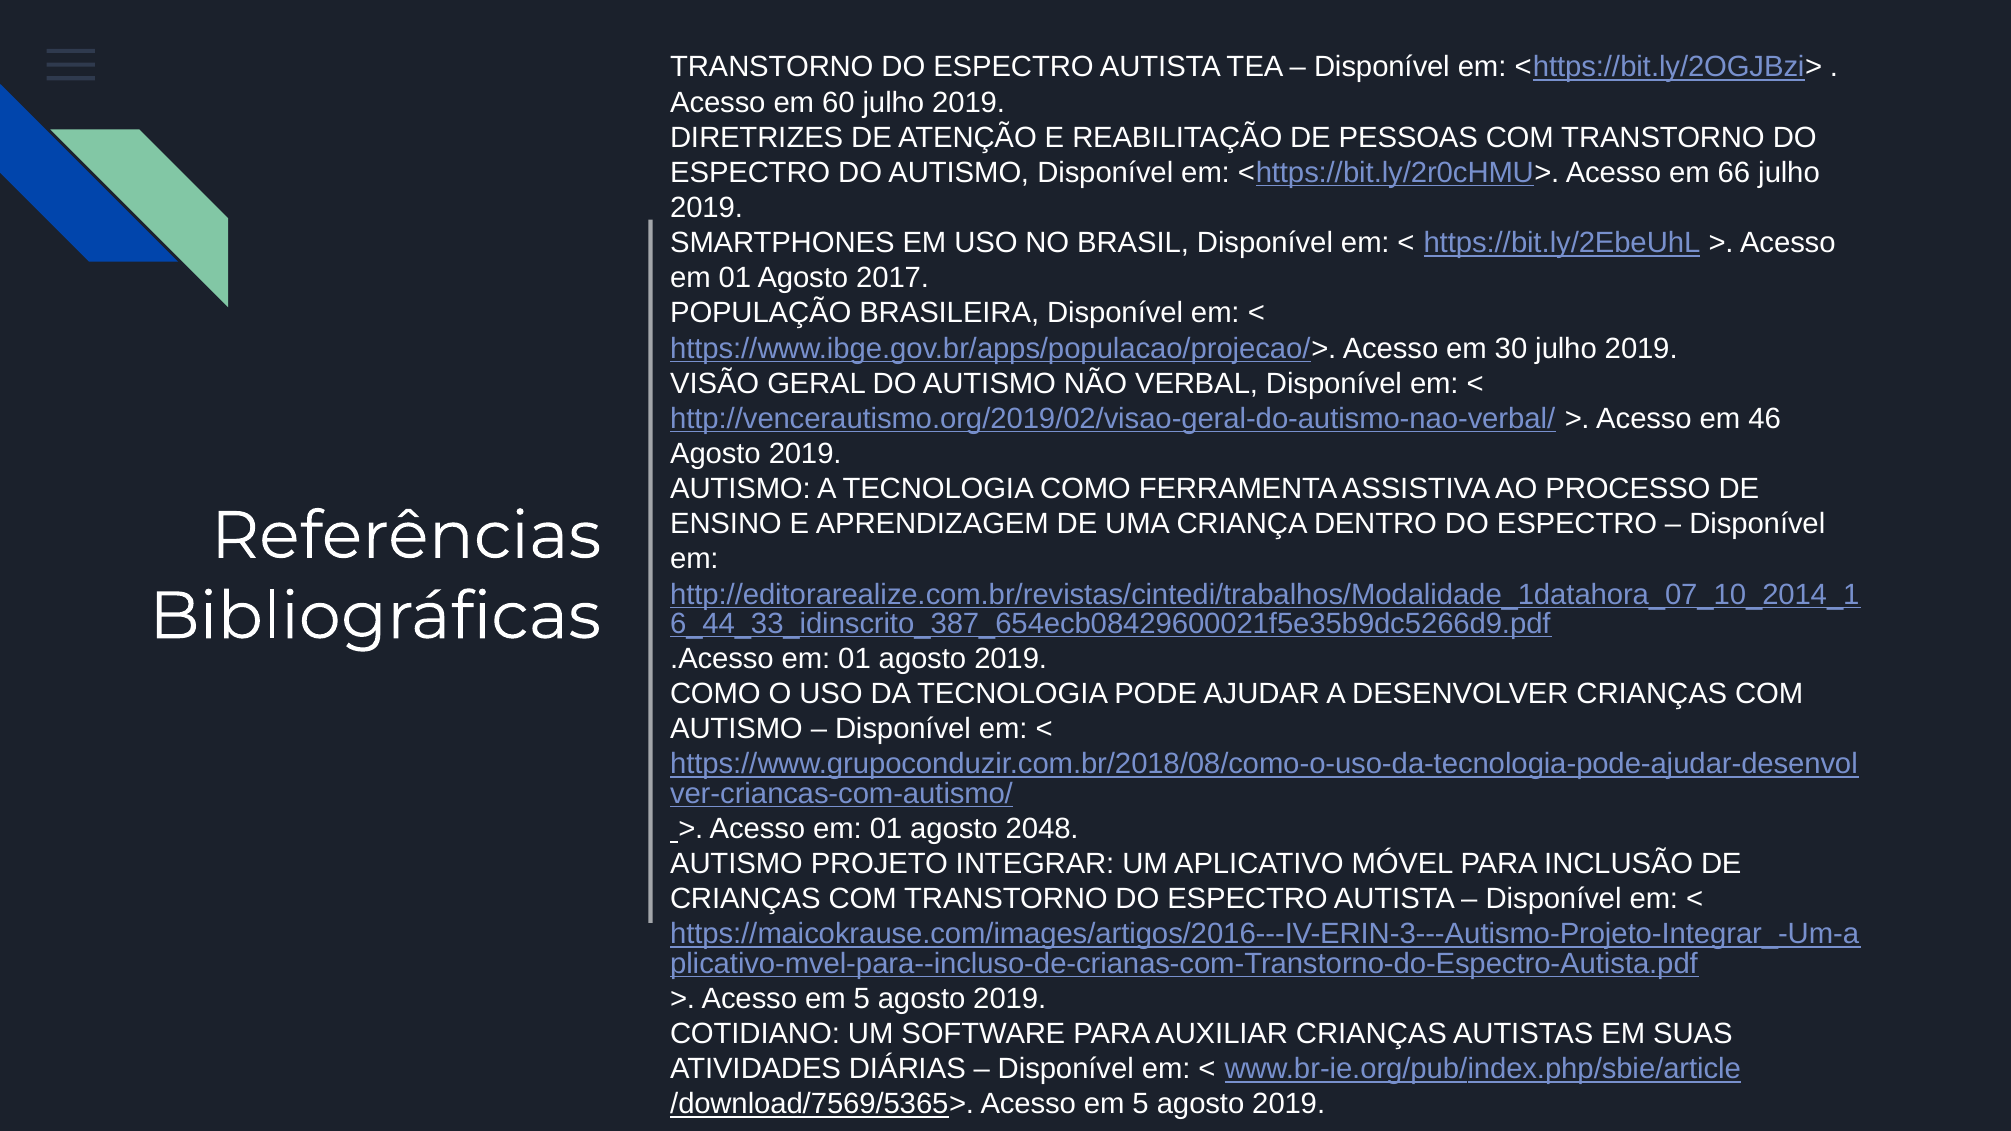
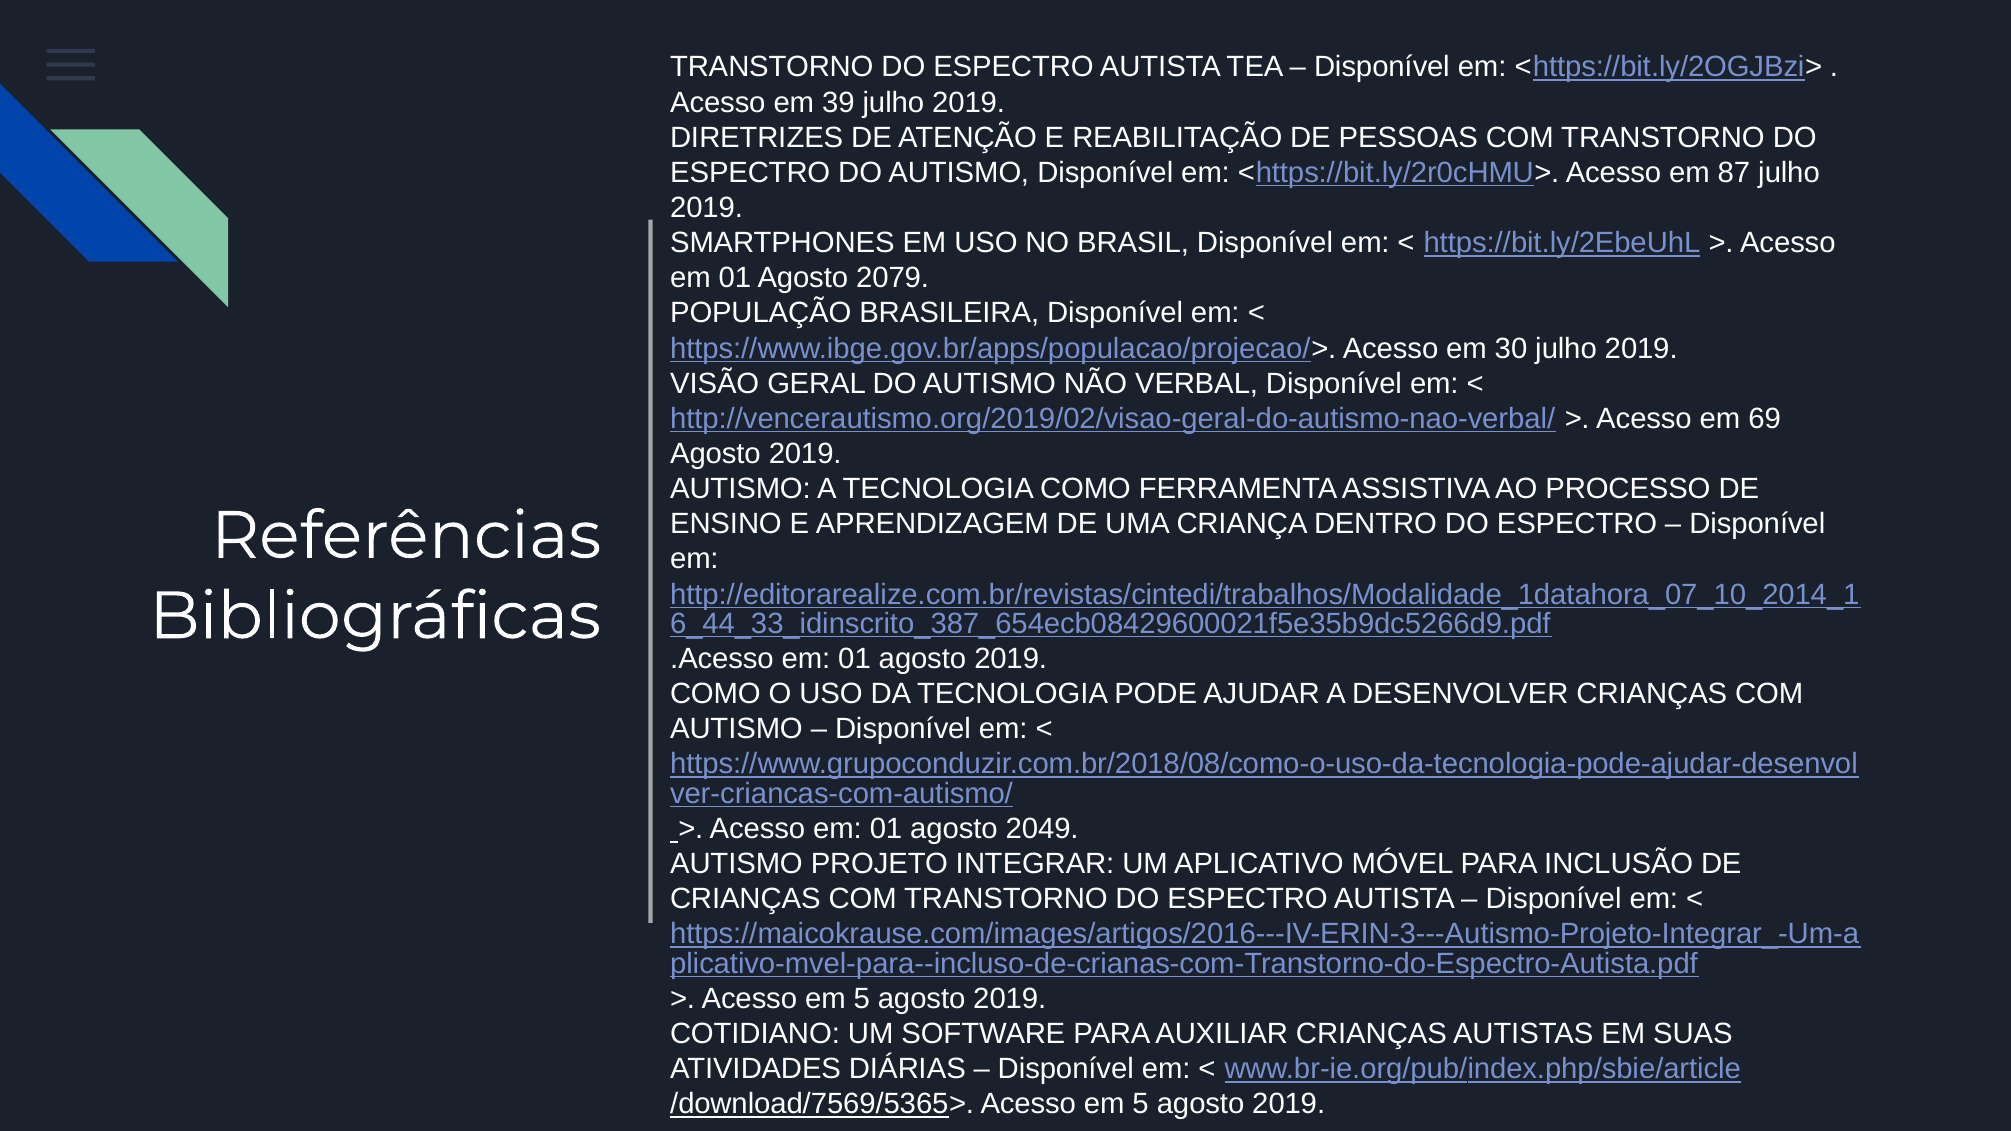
60: 60 -> 39
66: 66 -> 87
2017: 2017 -> 2079
46: 46 -> 69
2048: 2048 -> 2049
